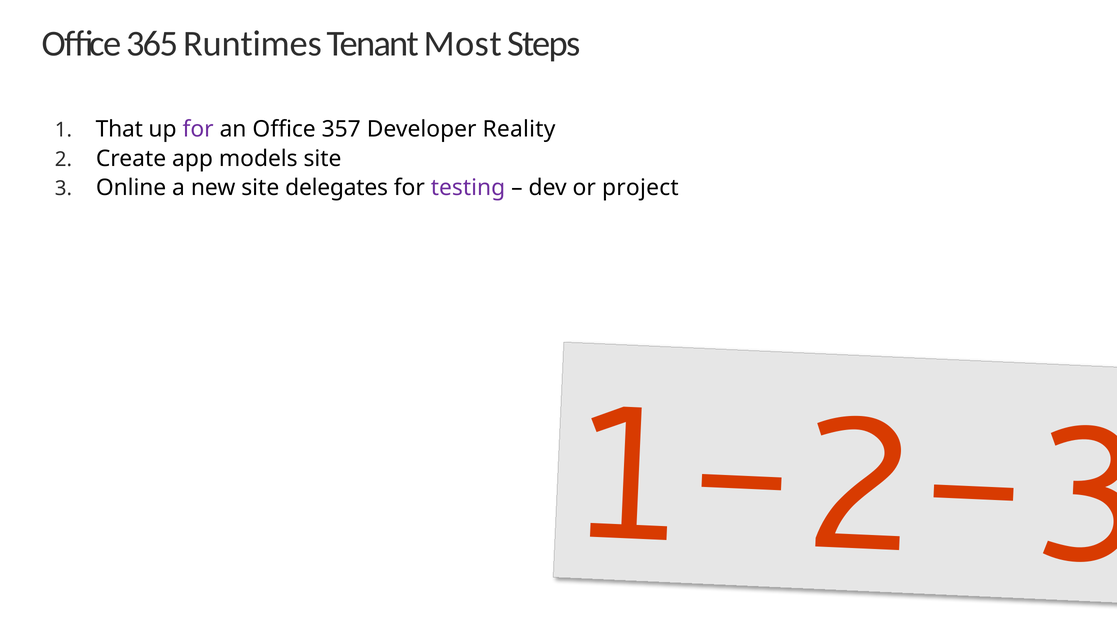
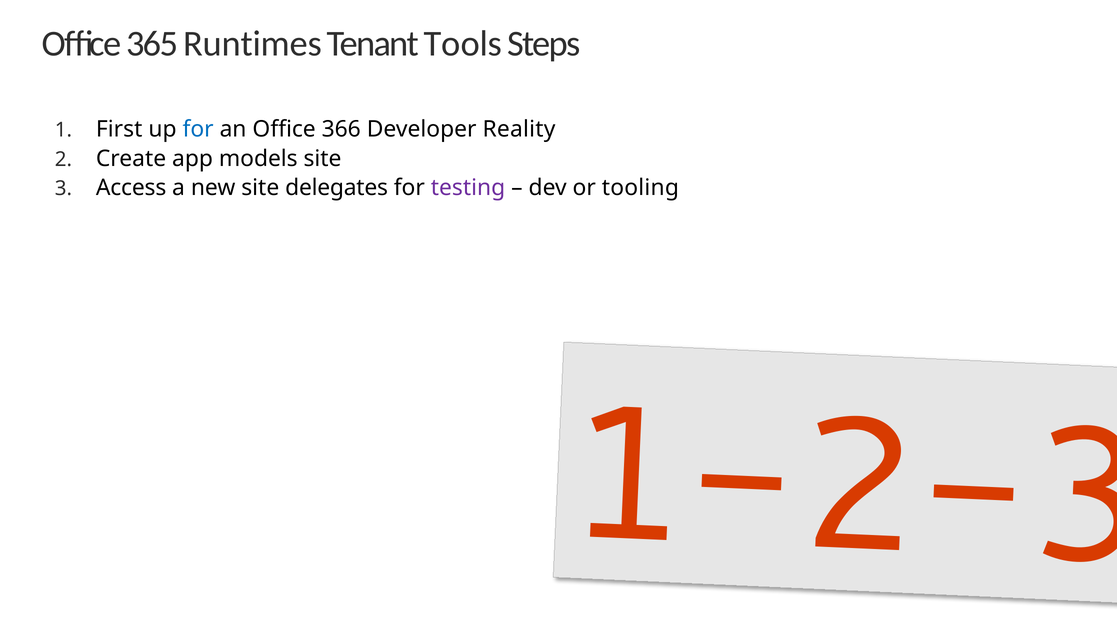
Most: Most -> Tools
That: That -> First
for at (198, 129) colour: purple -> blue
357: 357 -> 366
Online: Online -> Access
project: project -> tooling
